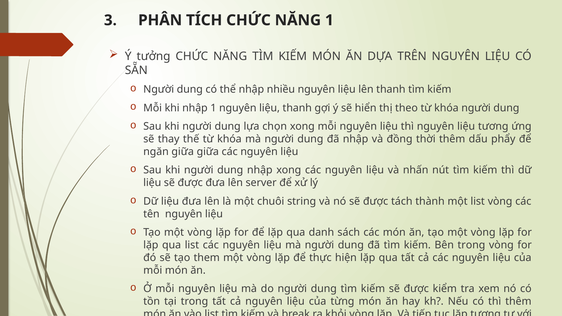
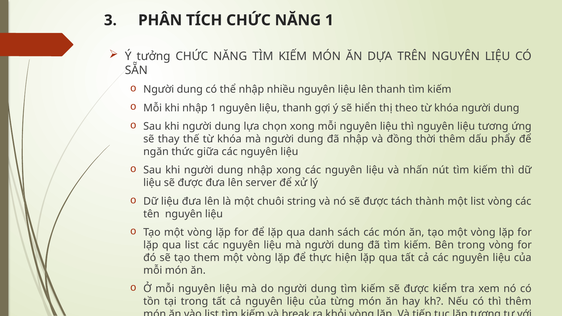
ngăn giữa: giữa -> thức
